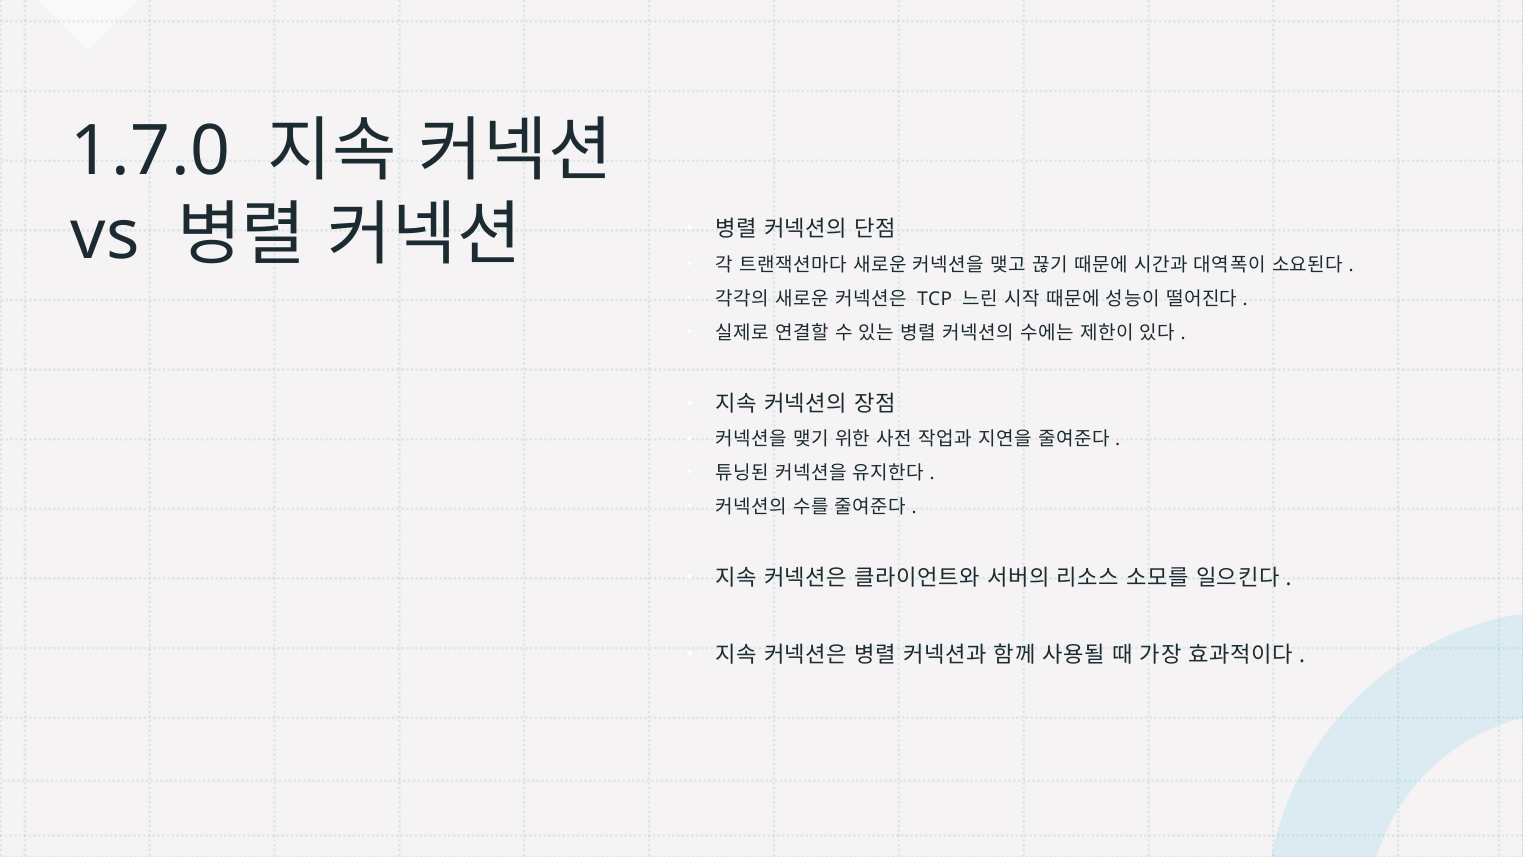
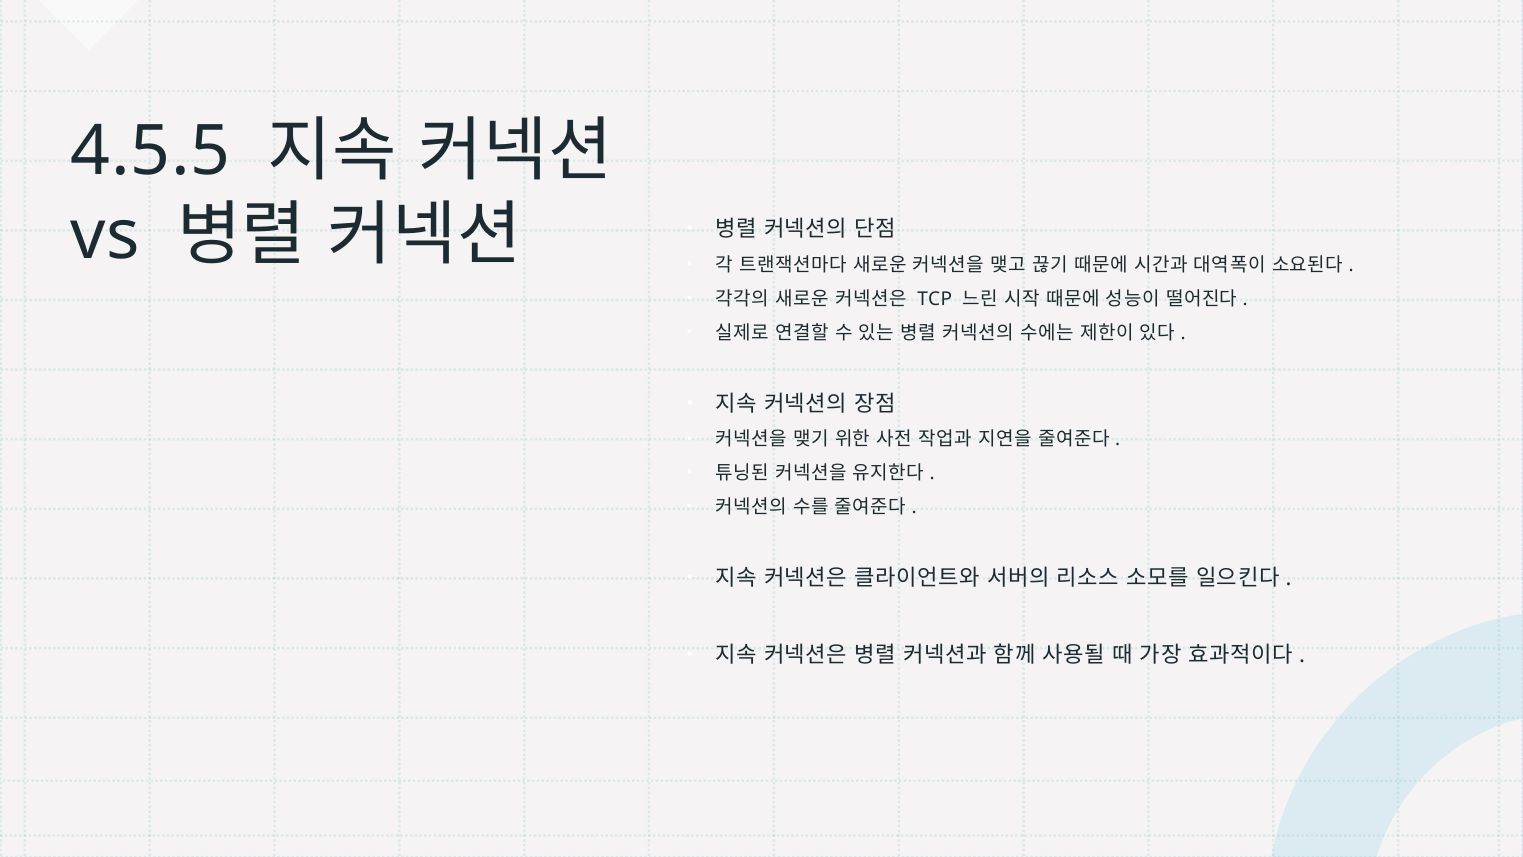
1.7.0: 1.7.0 -> 4.5.5
